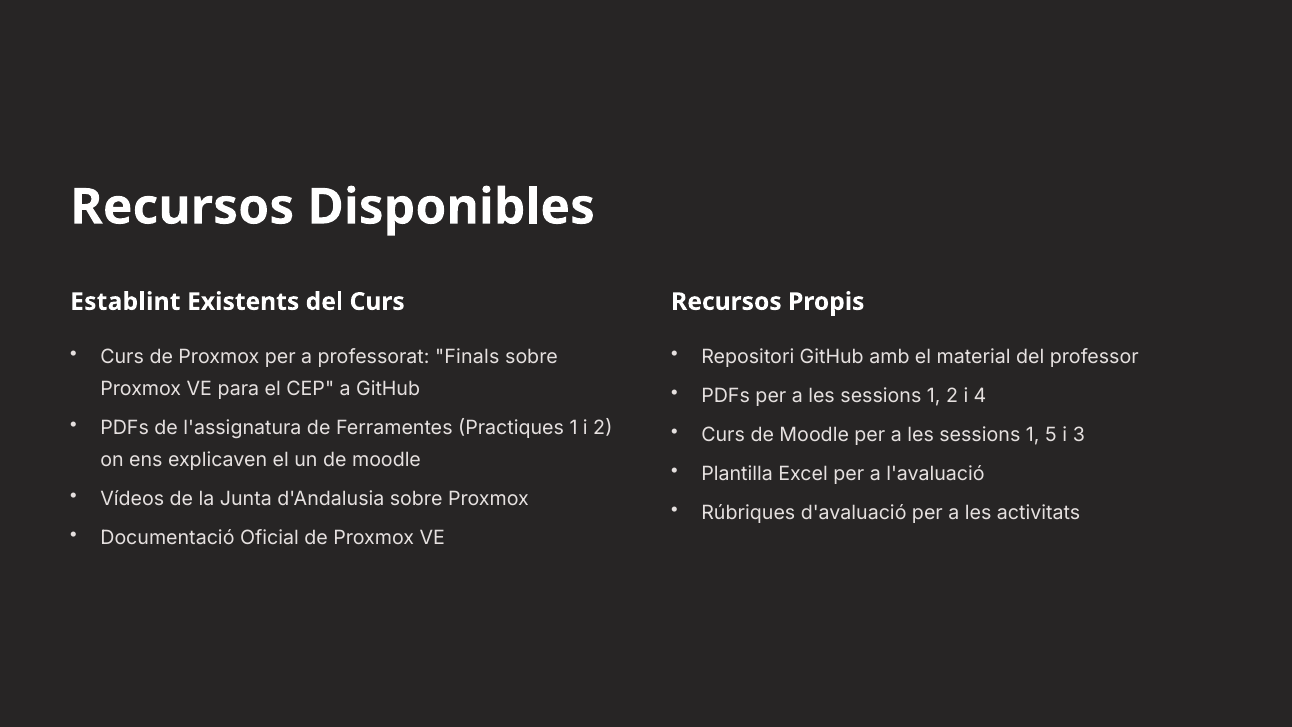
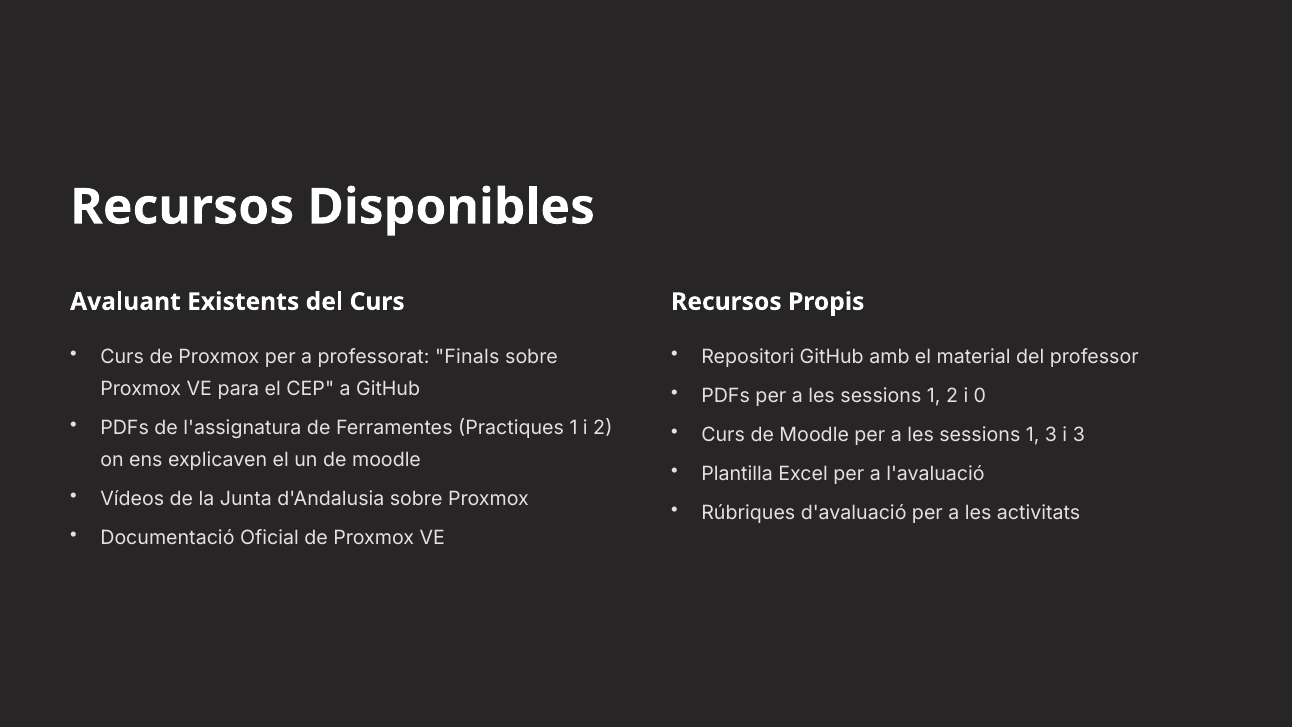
Establint: Establint -> Avaluant
4: 4 -> 0
1 5: 5 -> 3
